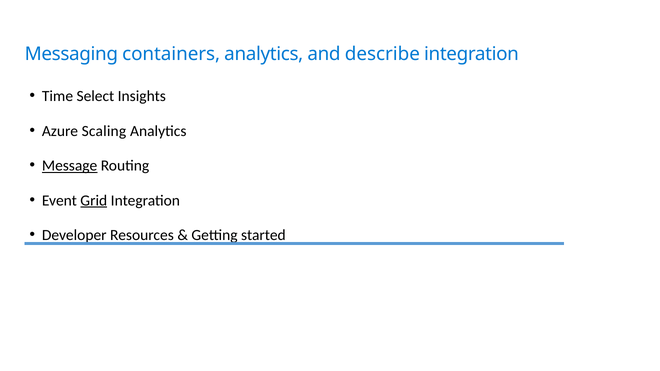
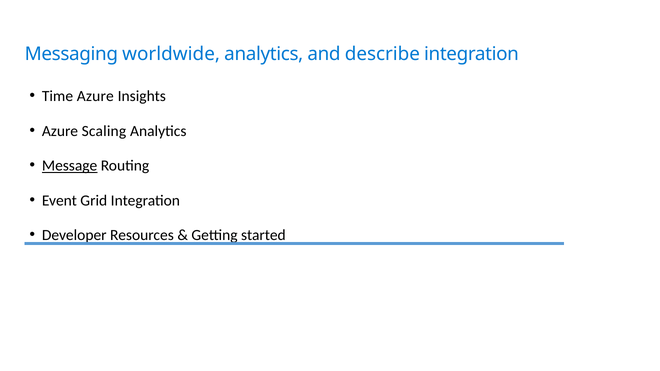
containers: containers -> worldwide
Time Select: Select -> Azure
Grid underline: present -> none
